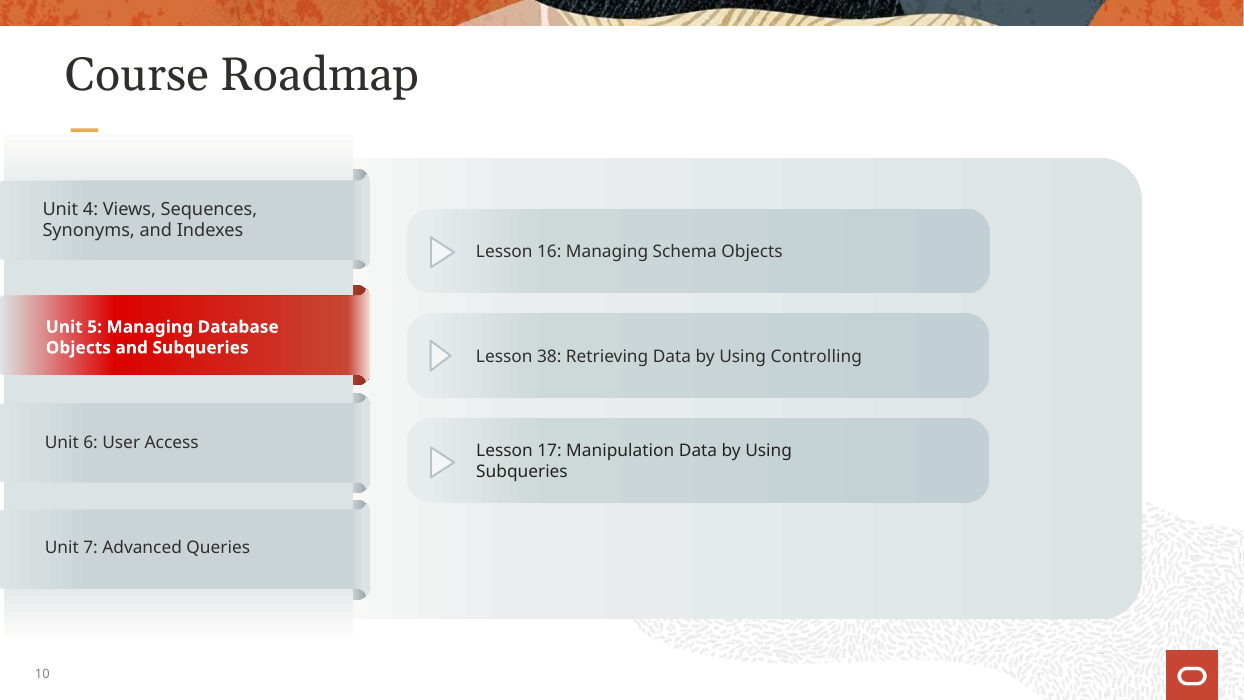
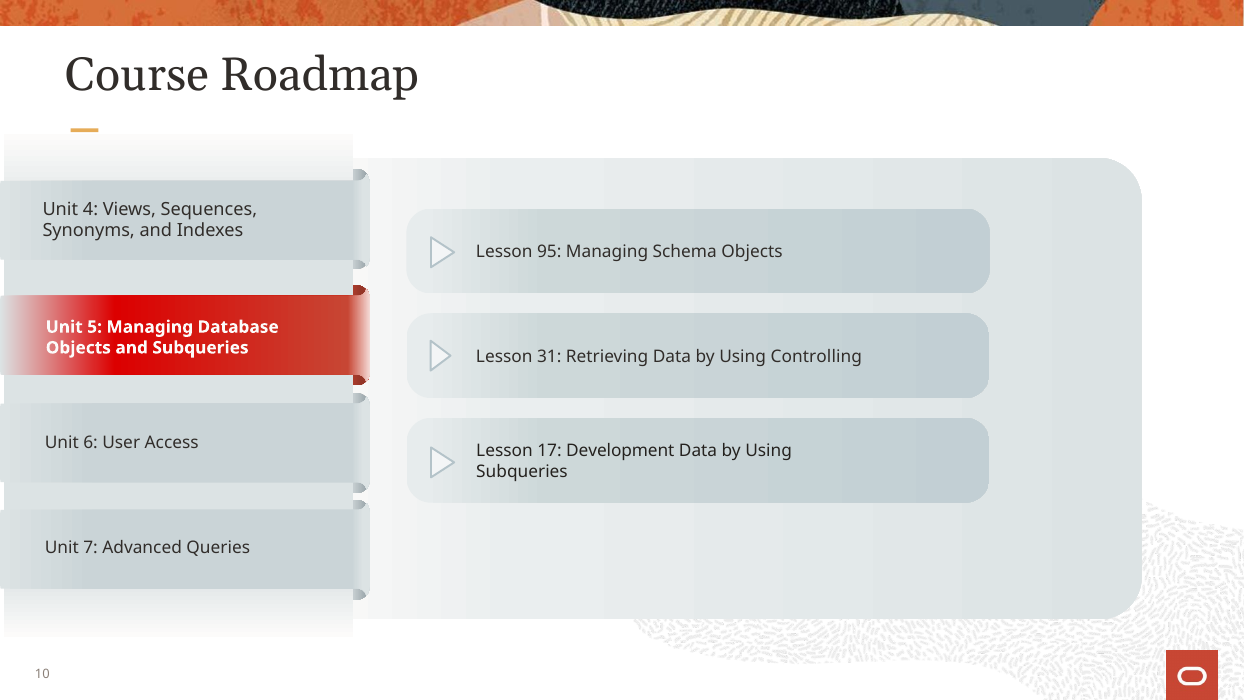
16: 16 -> 95
38: 38 -> 31
Manipulation: Manipulation -> Development
